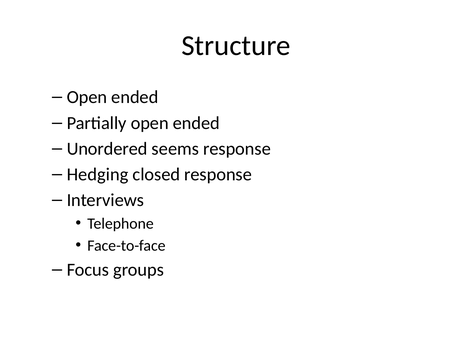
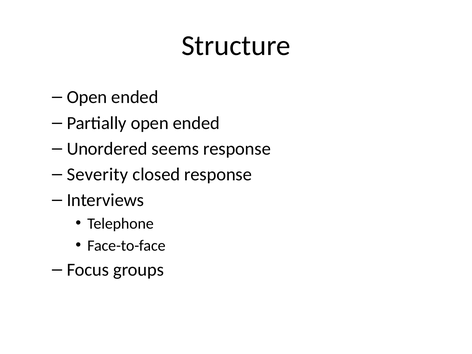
Hedging: Hedging -> Severity
